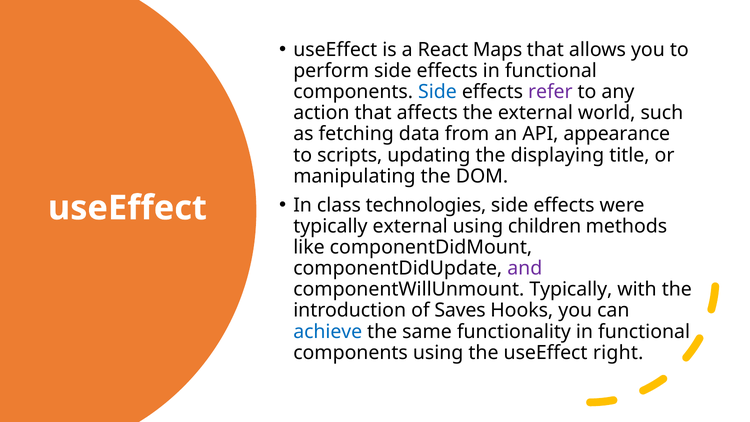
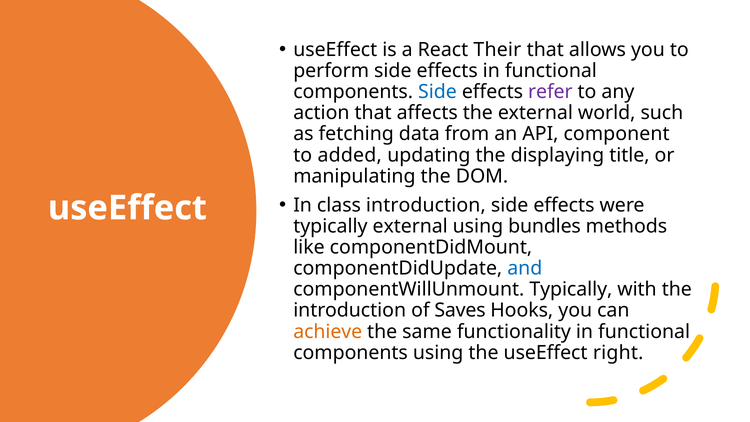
Maps: Maps -> Their
appearance: appearance -> component
scripts: scripts -> added
class technologies: technologies -> introduction
children: children -> bundles
and colour: purple -> blue
achieve colour: blue -> orange
